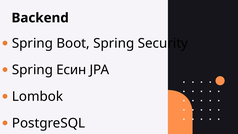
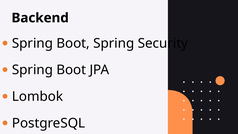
Есин at (71, 70): Есин -> Boot
